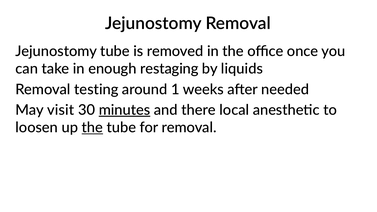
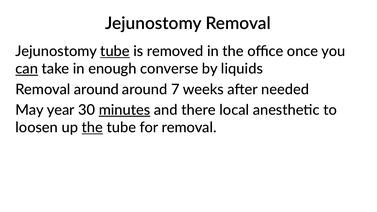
tube at (115, 51) underline: none -> present
can underline: none -> present
restaging: restaging -> converse
Removal testing: testing -> around
1: 1 -> 7
visit: visit -> year
